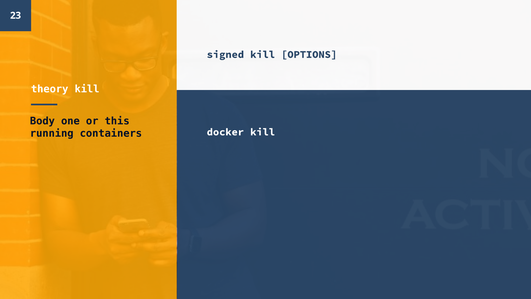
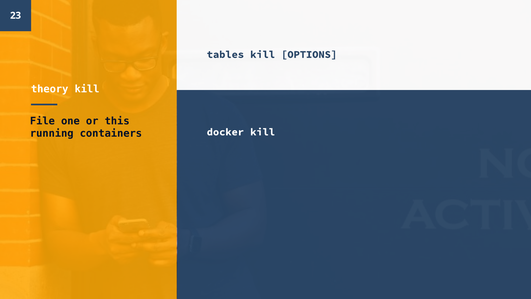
signed: signed -> tables
Body: Body -> File
